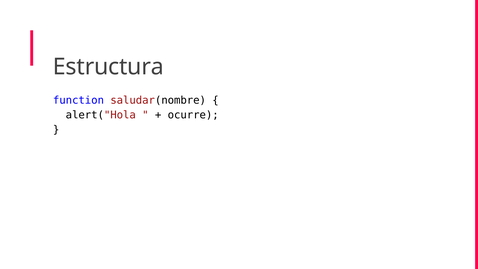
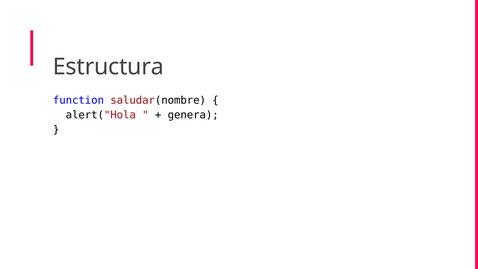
ocurre: ocurre -> genera
